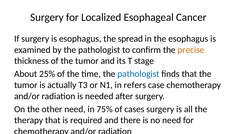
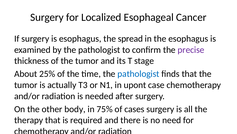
precise colour: orange -> purple
refers: refers -> upont
other need: need -> body
